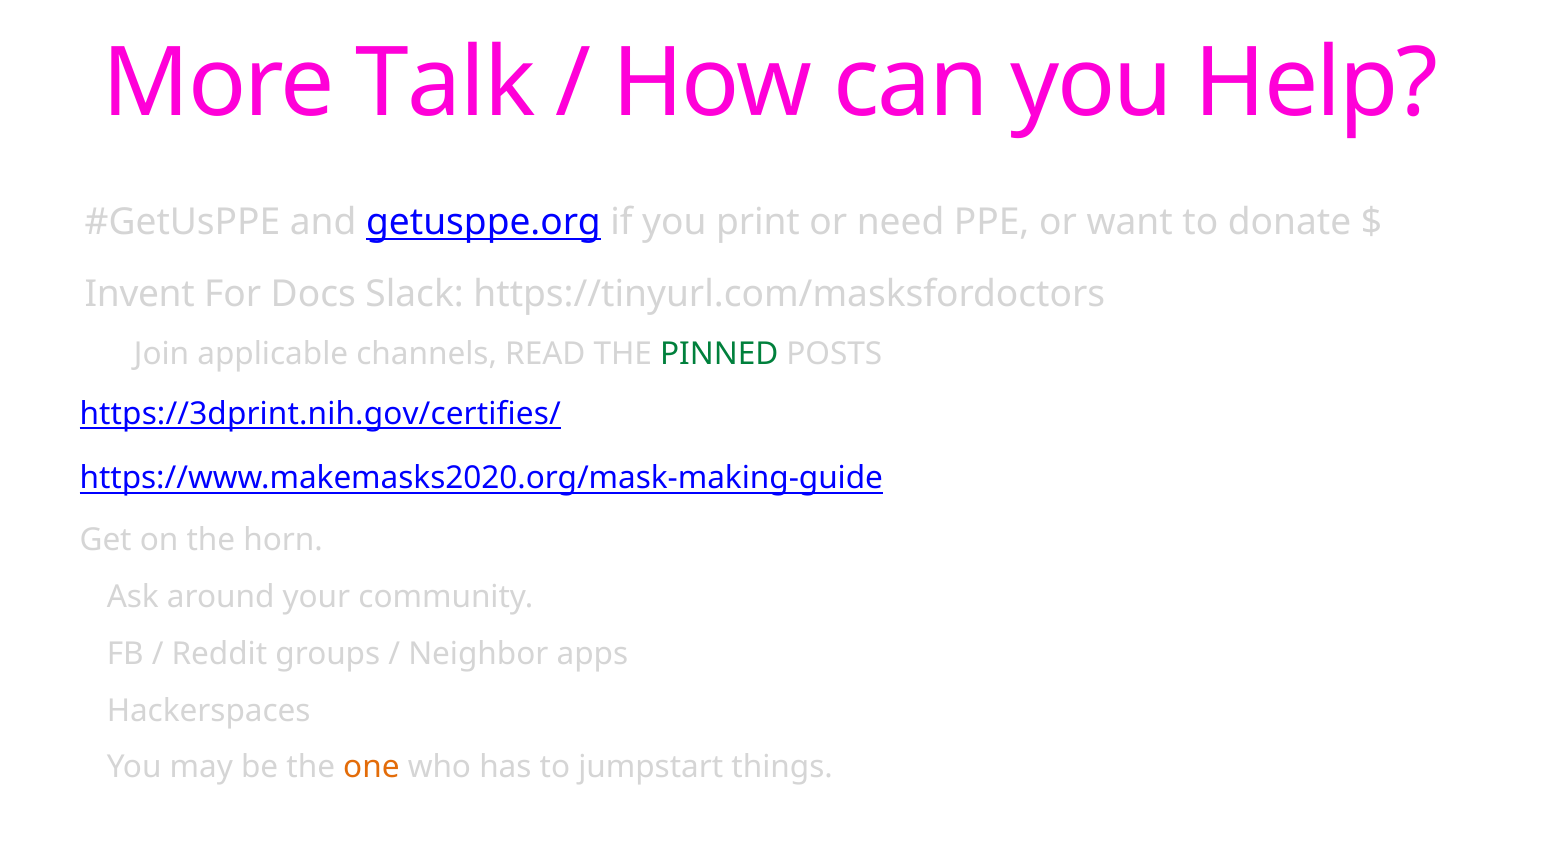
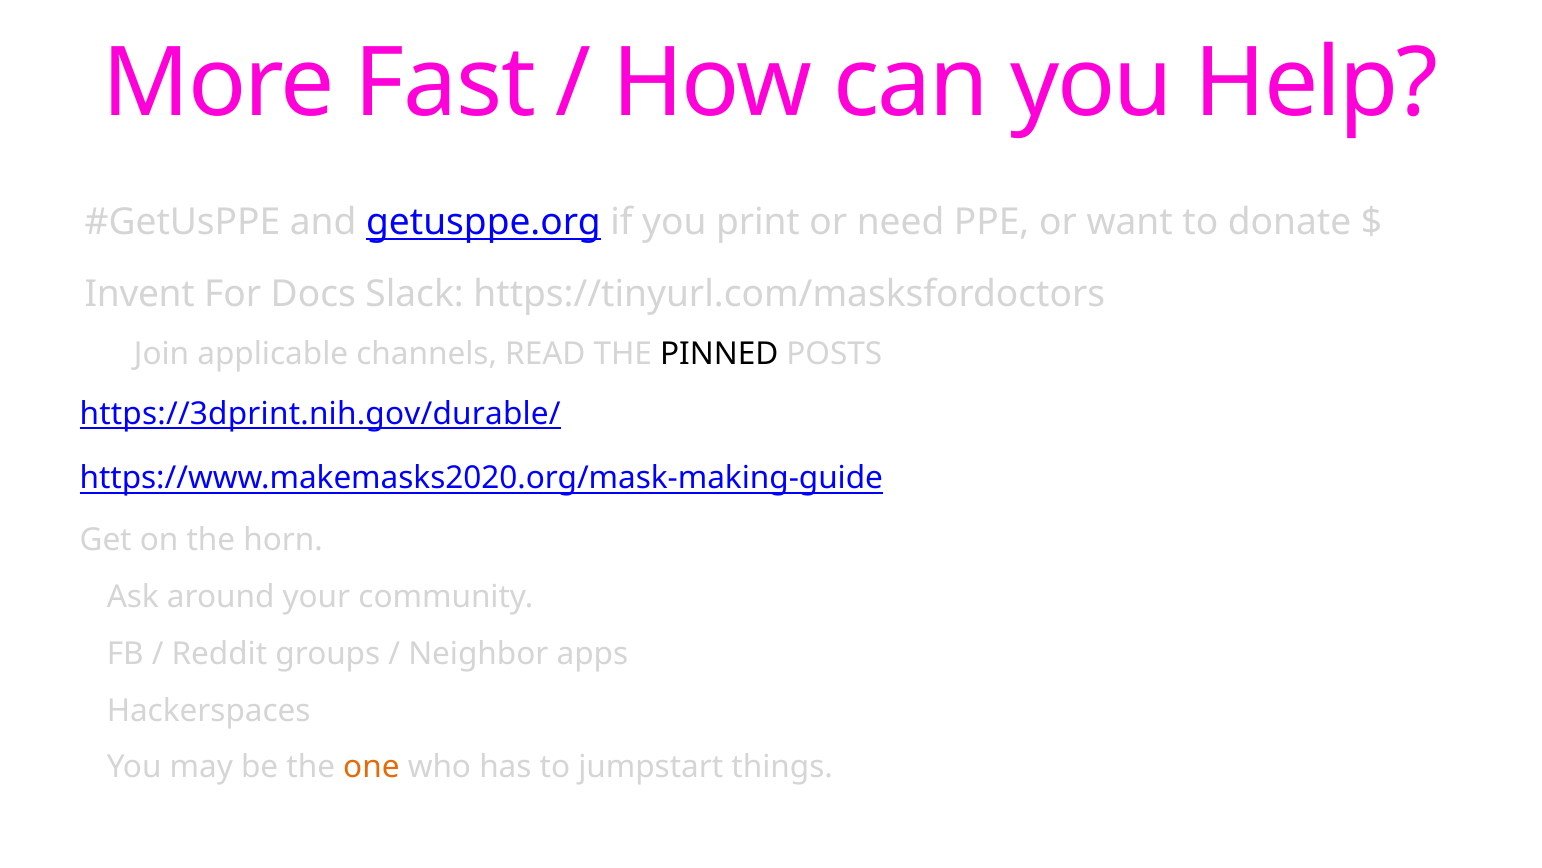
Talk: Talk -> Fast
PINNED colour: green -> black
https://3dprint.nih.gov/certifies/: https://3dprint.nih.gov/certifies/ -> https://3dprint.nih.gov/durable/
